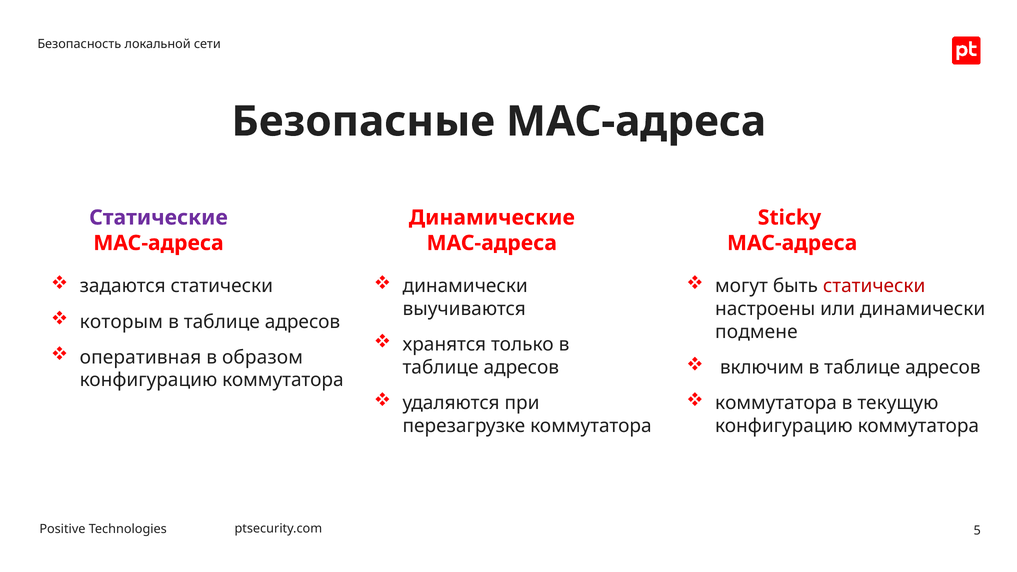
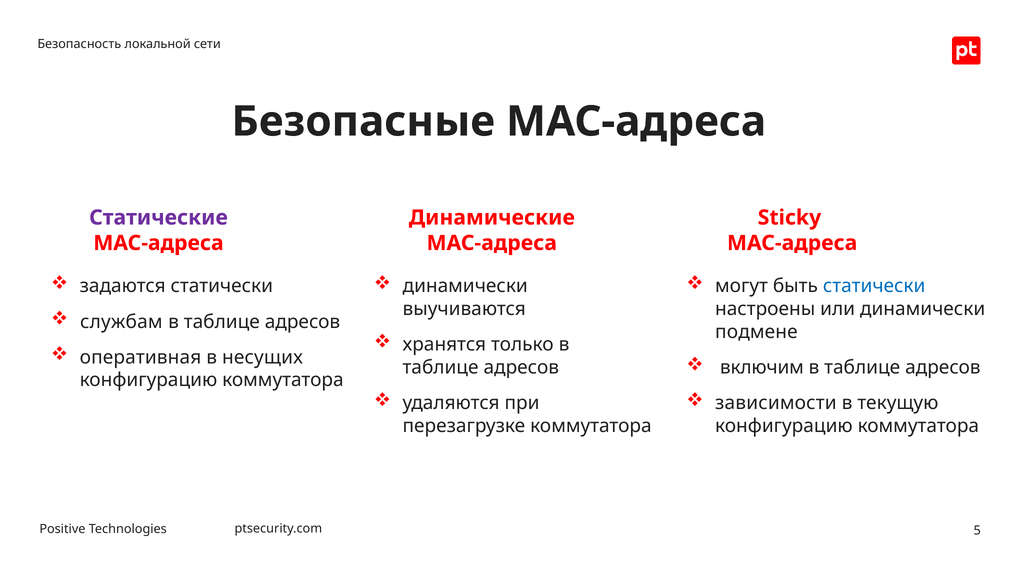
статически at (874, 286) colour: red -> blue
которым: которым -> службам
образом: образом -> несущих
коммутатора at (776, 403): коммутатора -> зависимости
